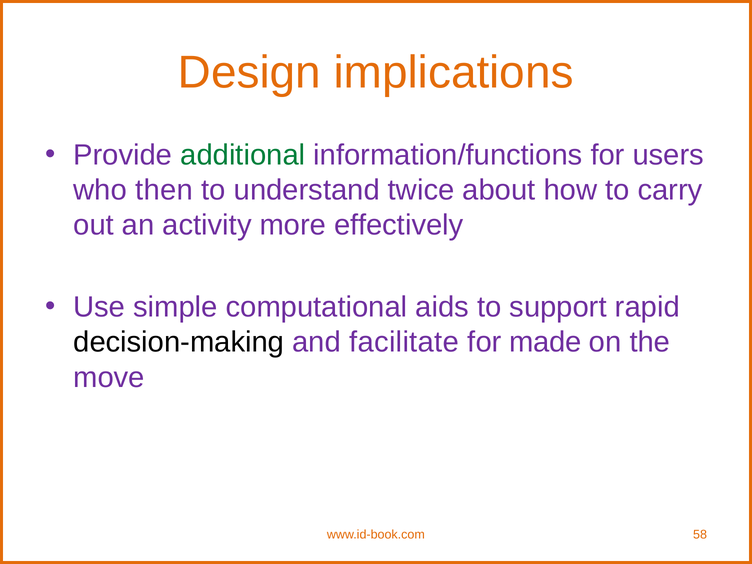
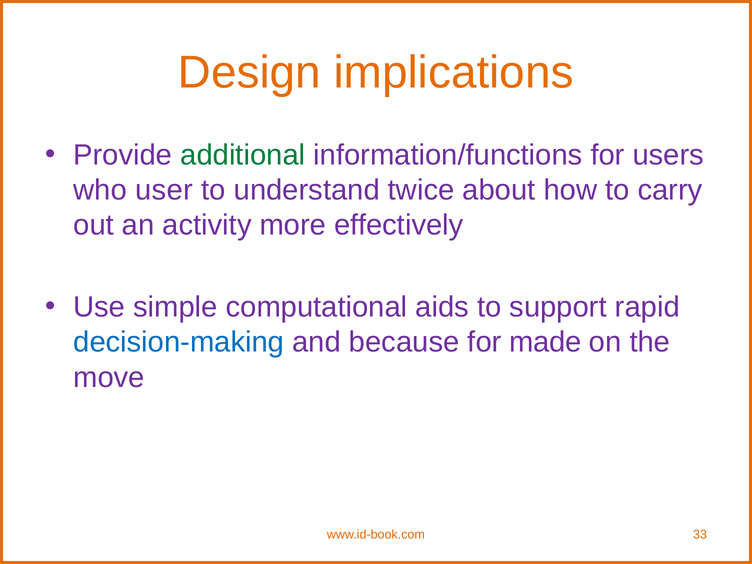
then: then -> user
decision-making colour: black -> blue
facilitate: facilitate -> because
58: 58 -> 33
